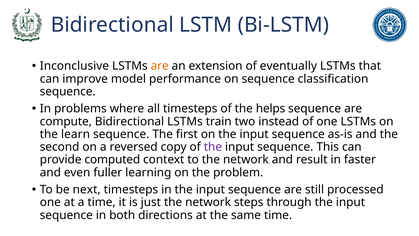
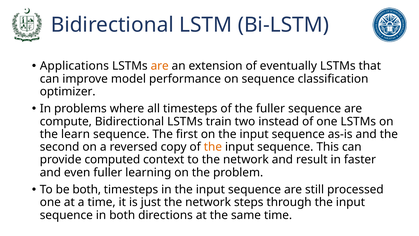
Inconclusive: Inconclusive -> Applications
sequence at (68, 91): sequence -> optimizer
the helps: helps -> fuller
the at (213, 147) colour: purple -> orange
be next: next -> both
